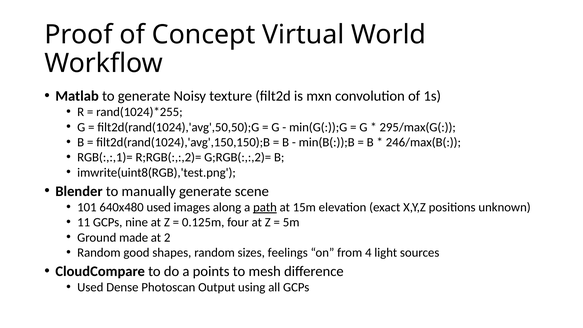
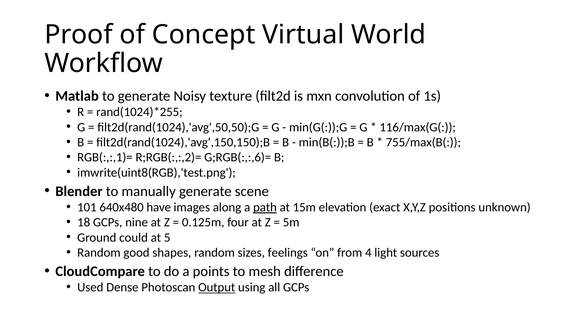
295/max(G(: 295/max(G( -> 116/max(G(
246/max(B(: 246/max(B( -> 755/max(B(
G;RGB(:,:,2)=: G;RGB(:,:,2)= -> G;RGB(:,:,6)=
640x480 used: used -> have
11: 11 -> 18
made: made -> could
2: 2 -> 5
Output underline: none -> present
